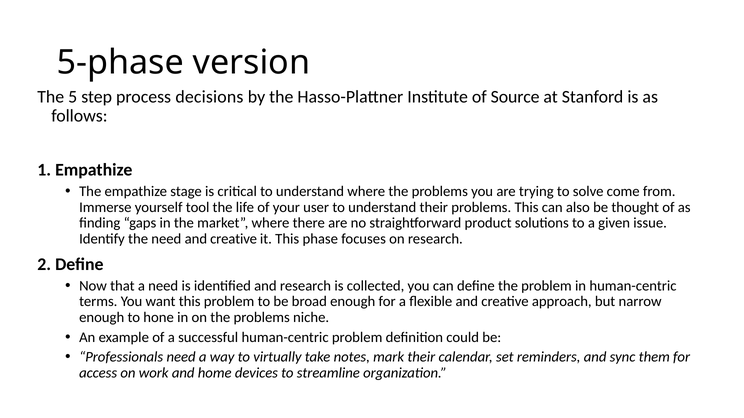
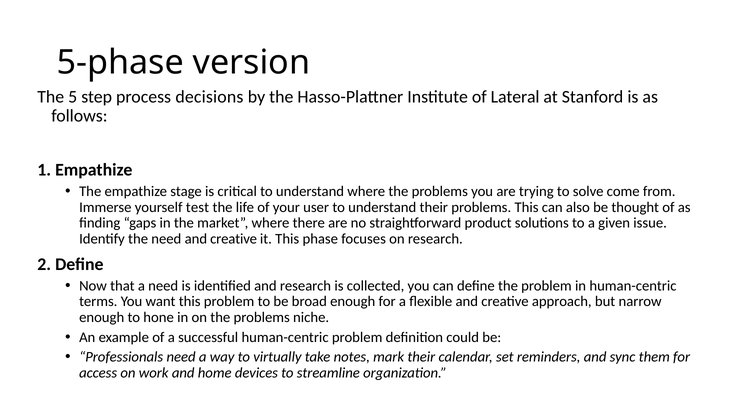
Source: Source -> Lateral
tool: tool -> test
